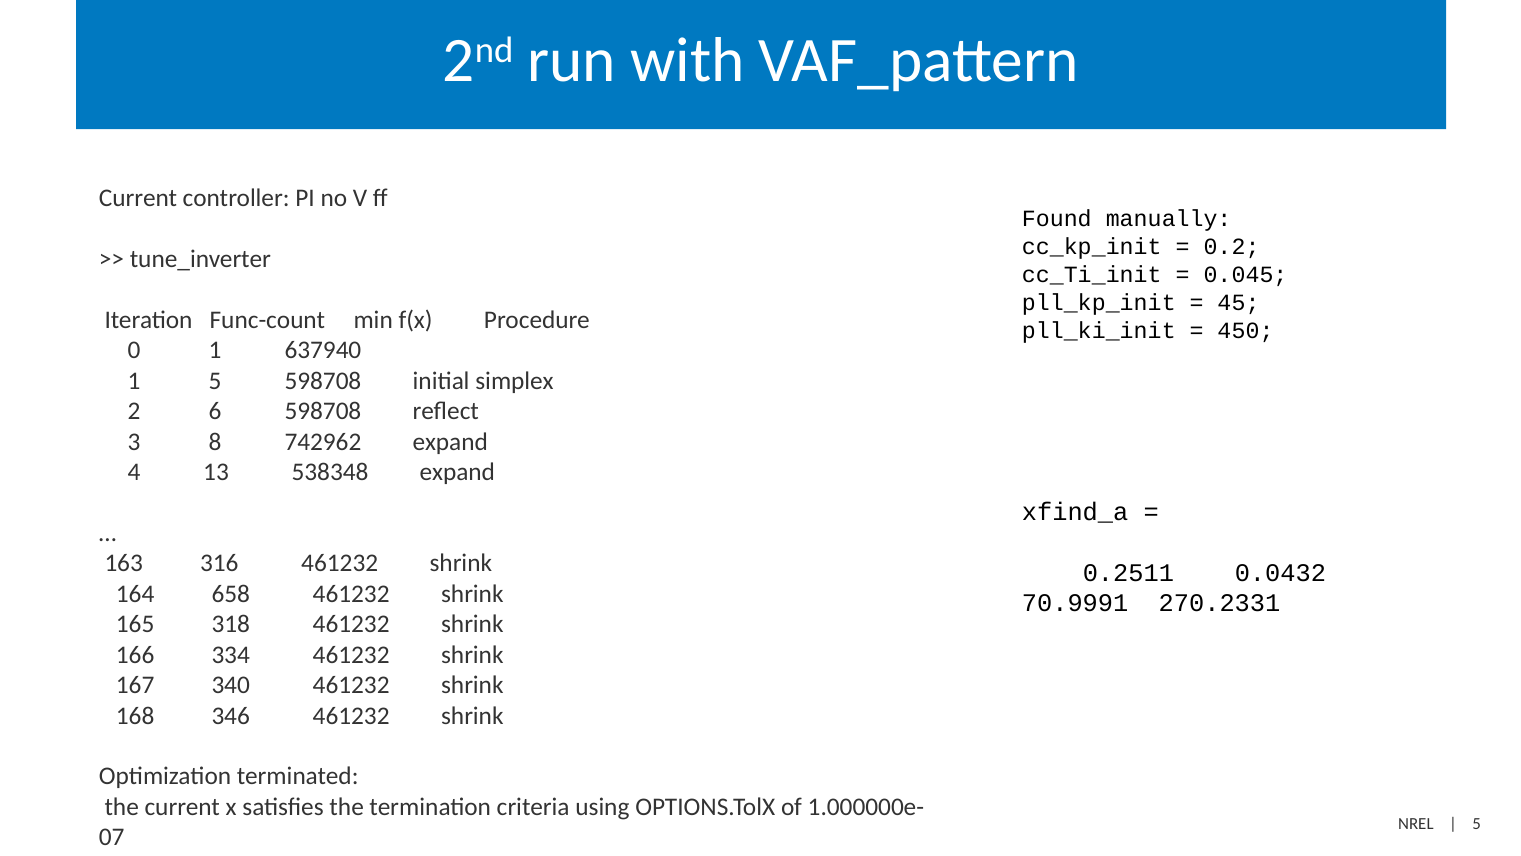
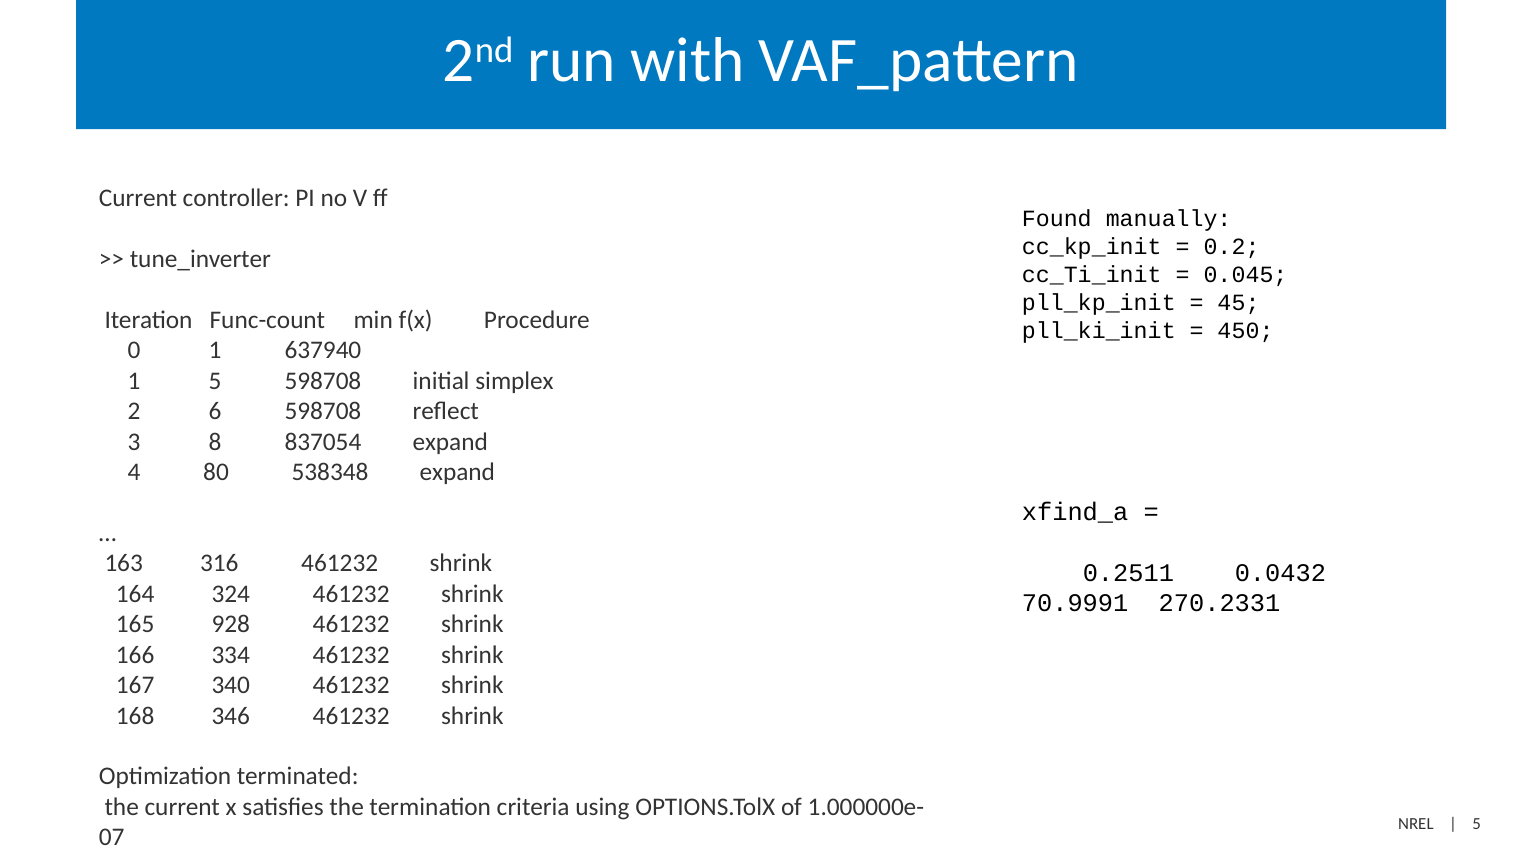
742962: 742962 -> 837054
13: 13 -> 80
658: 658 -> 324
318: 318 -> 928
